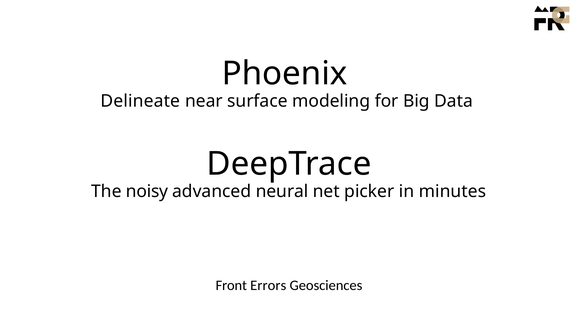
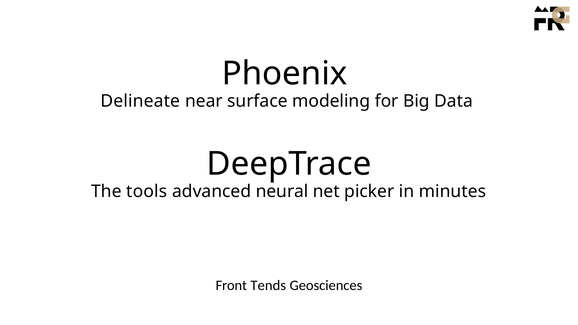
noisy: noisy -> tools
Errors: Errors -> Tends
